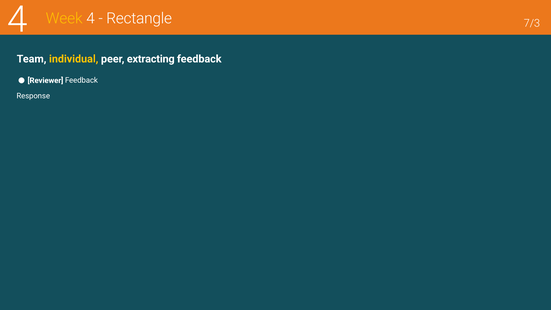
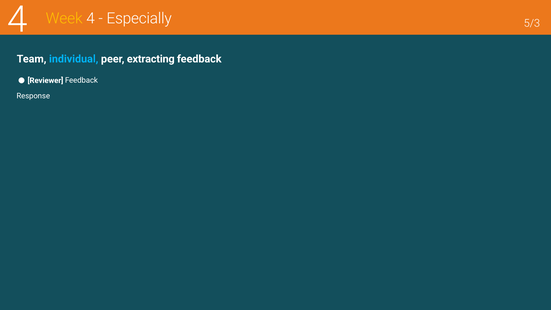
Rectangle: Rectangle -> Especially
7/3: 7/3 -> 5/3
individual colour: yellow -> light blue
